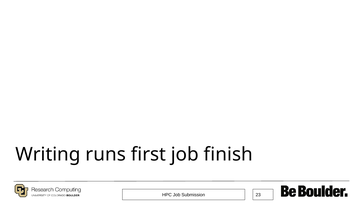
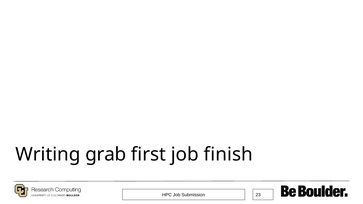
runs: runs -> grab
